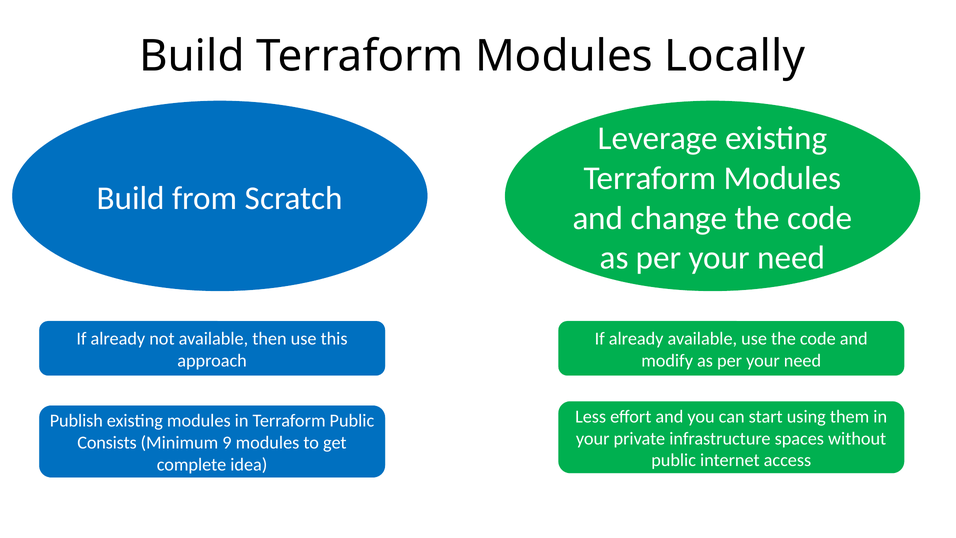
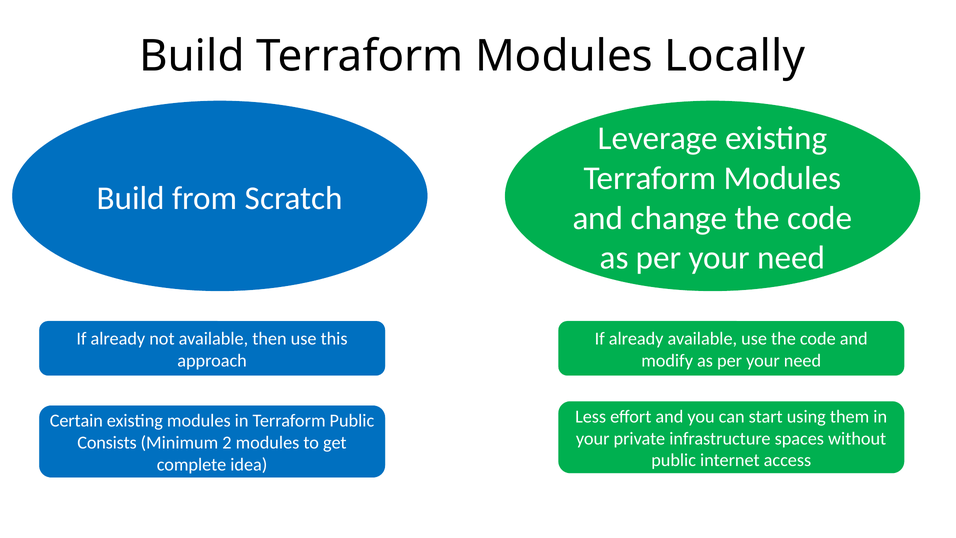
Publish: Publish -> Certain
9: 9 -> 2
